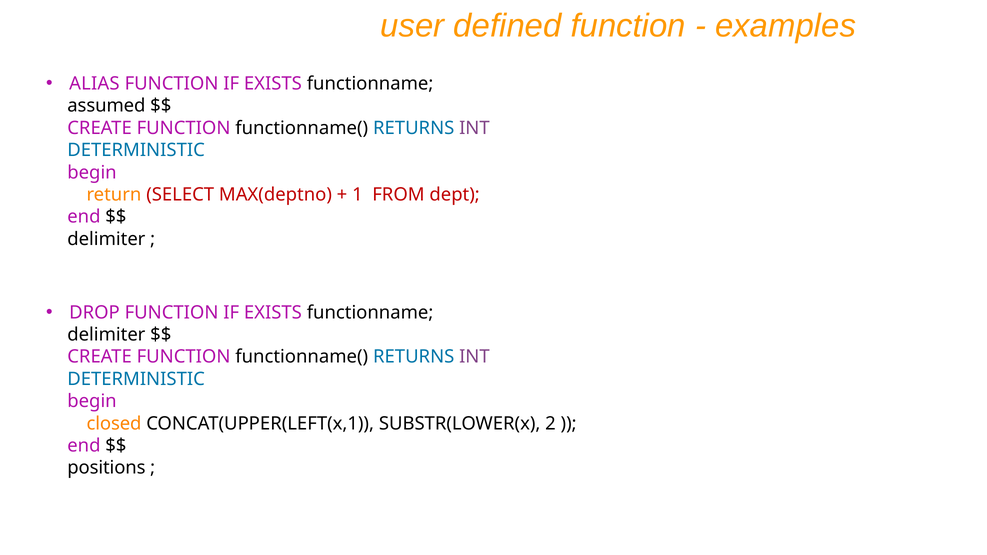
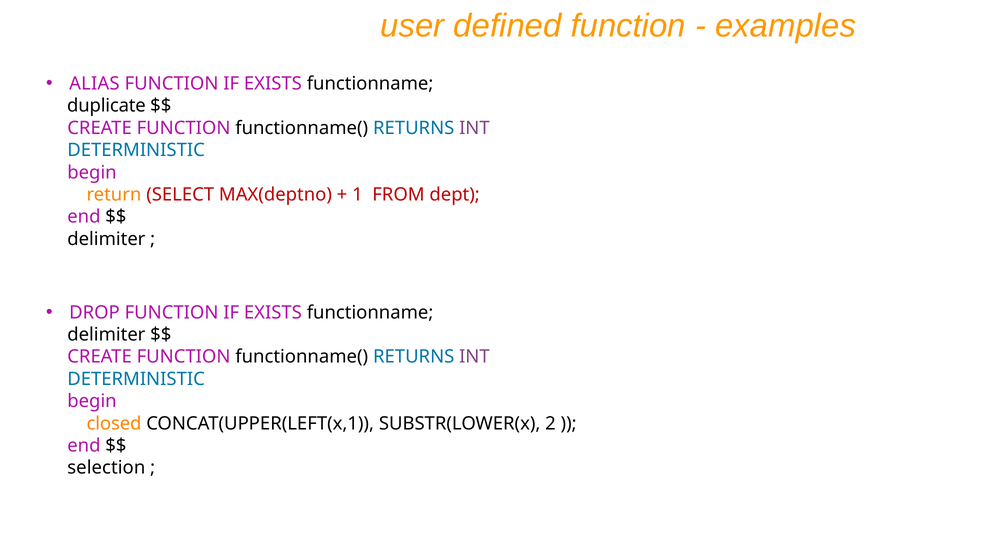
assumed: assumed -> duplicate
positions: positions -> selection
